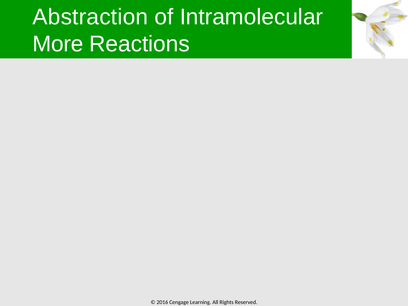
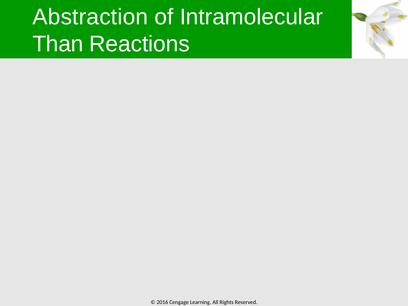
More: More -> Than
